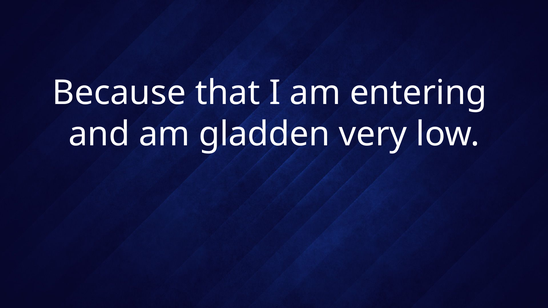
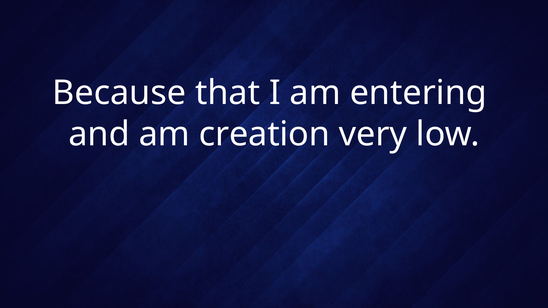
gladden: gladden -> creation
